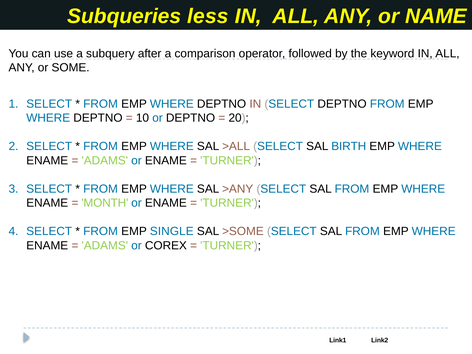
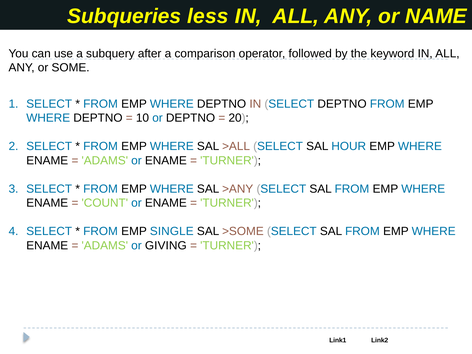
BIRTH: BIRTH -> HOUR
MONTH: MONTH -> COUNT
COREX: COREX -> GIVING
